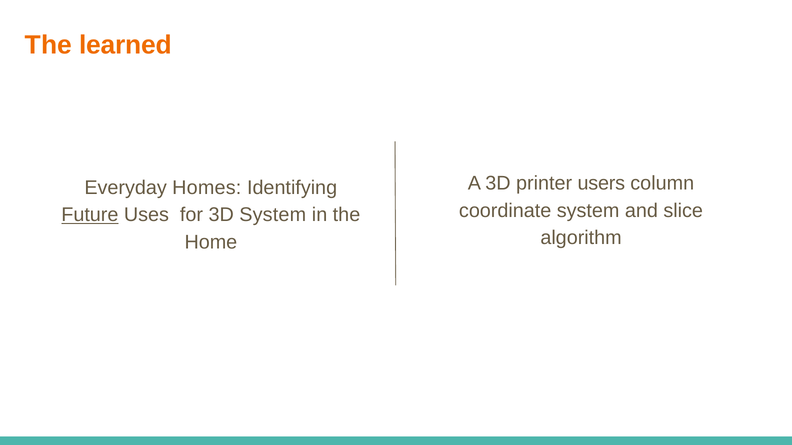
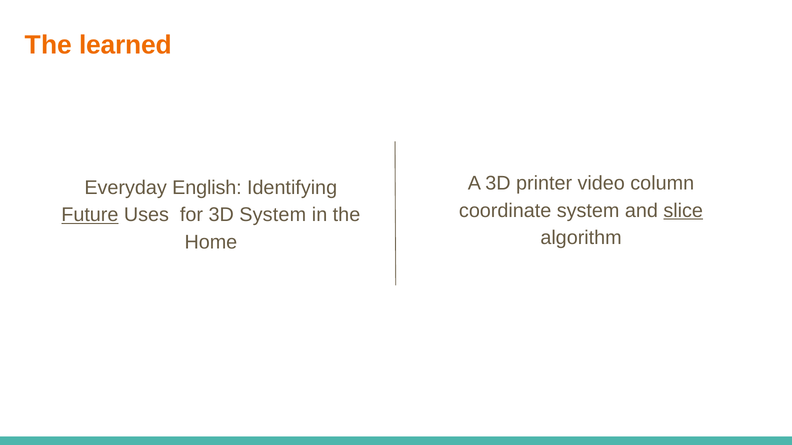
users: users -> video
Homes: Homes -> English
slice underline: none -> present
